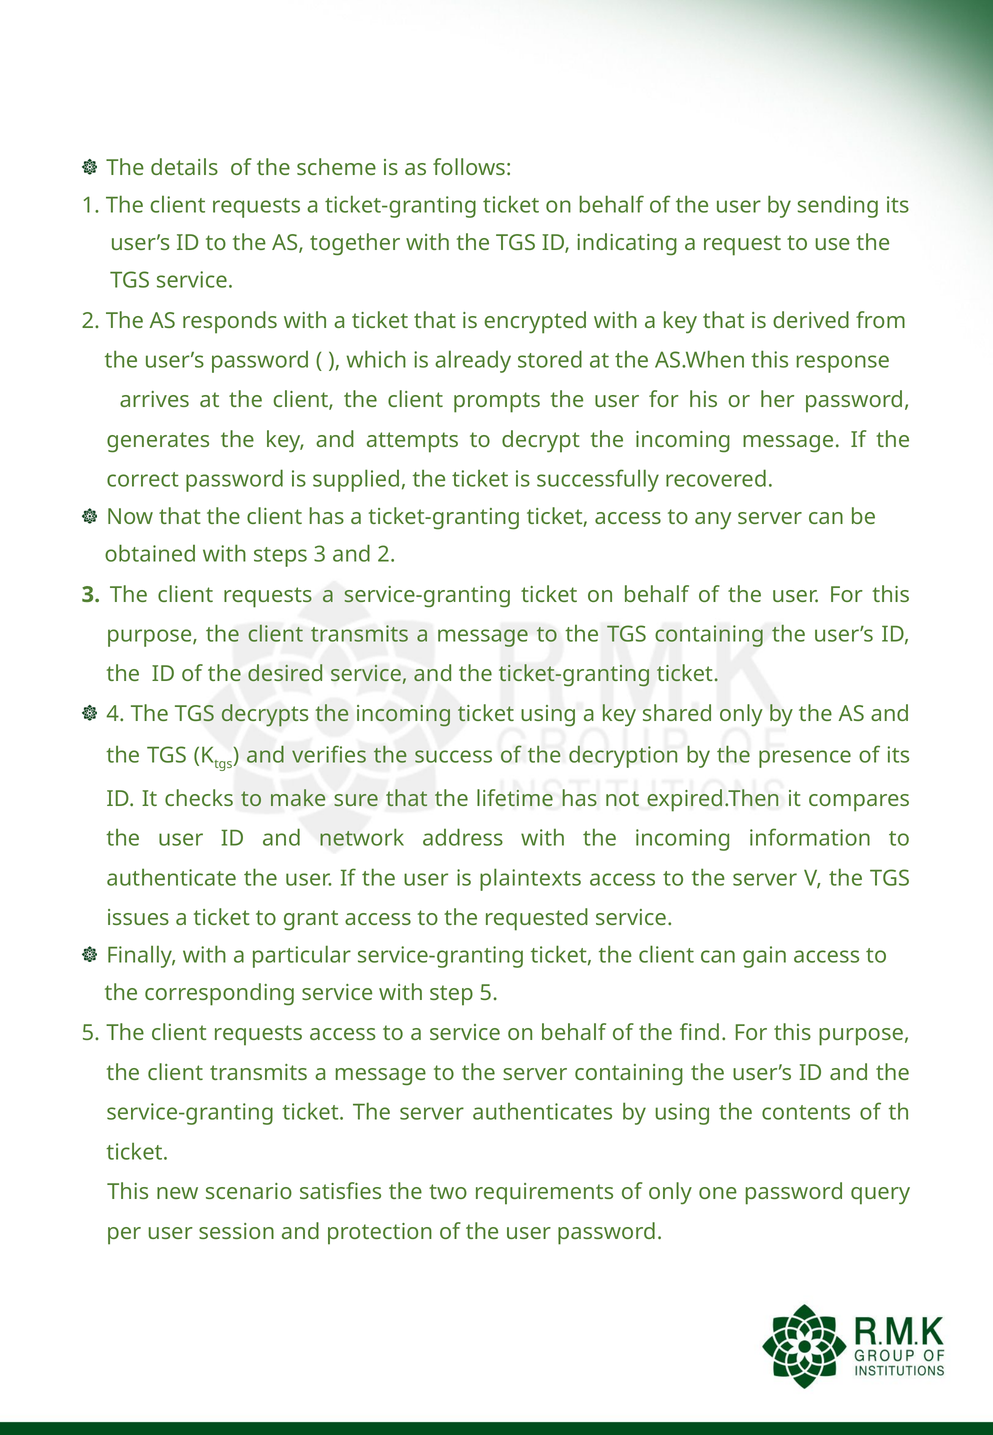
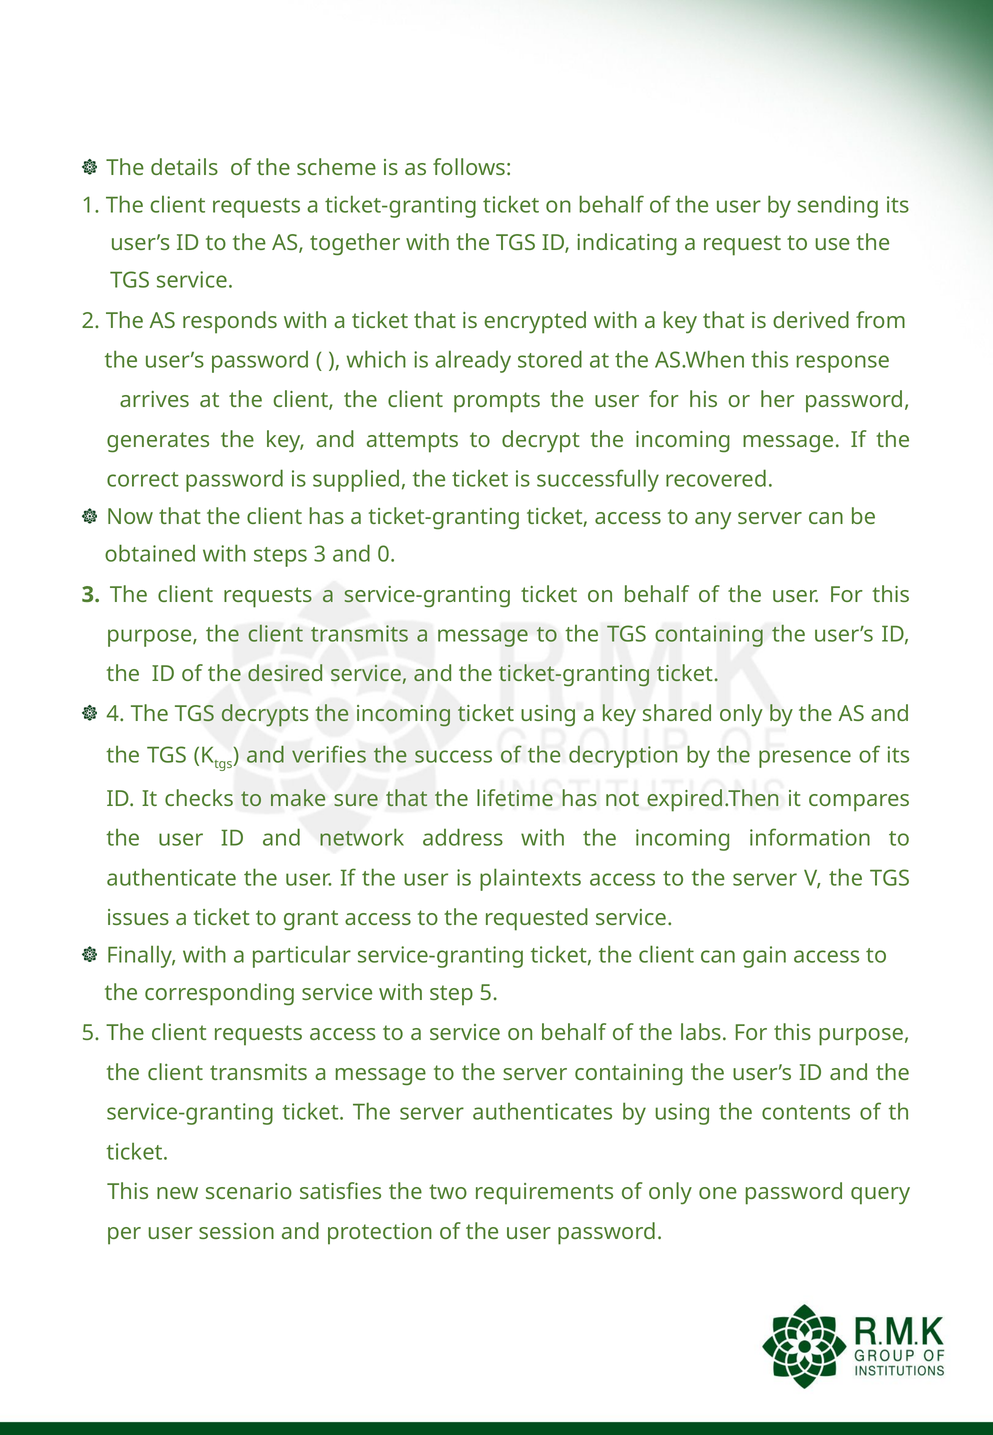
and 2: 2 -> 0
find: find -> labs
